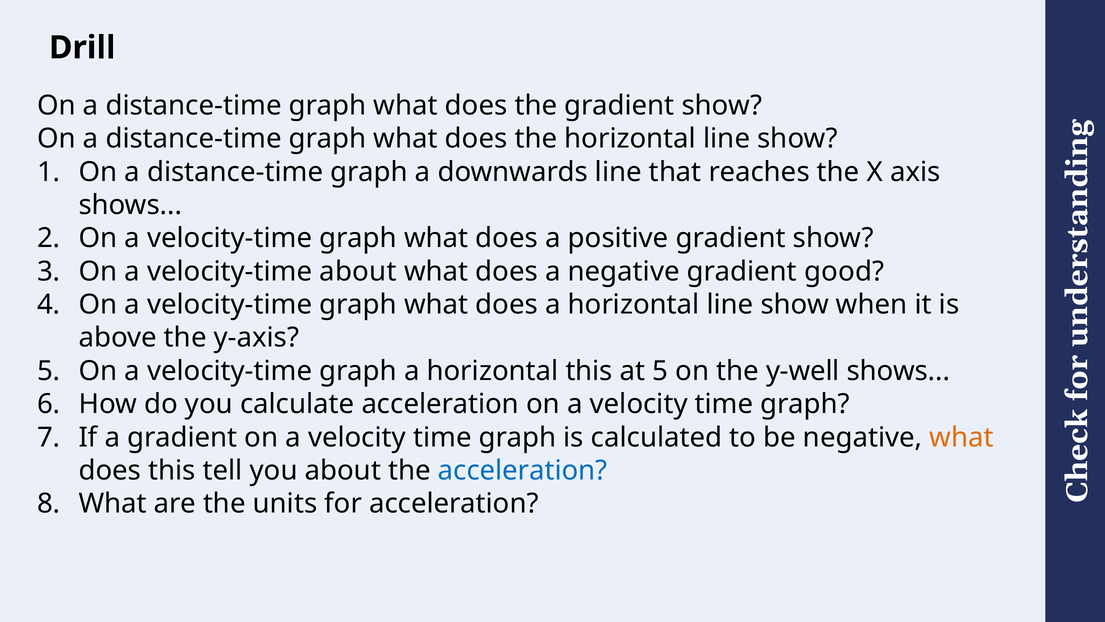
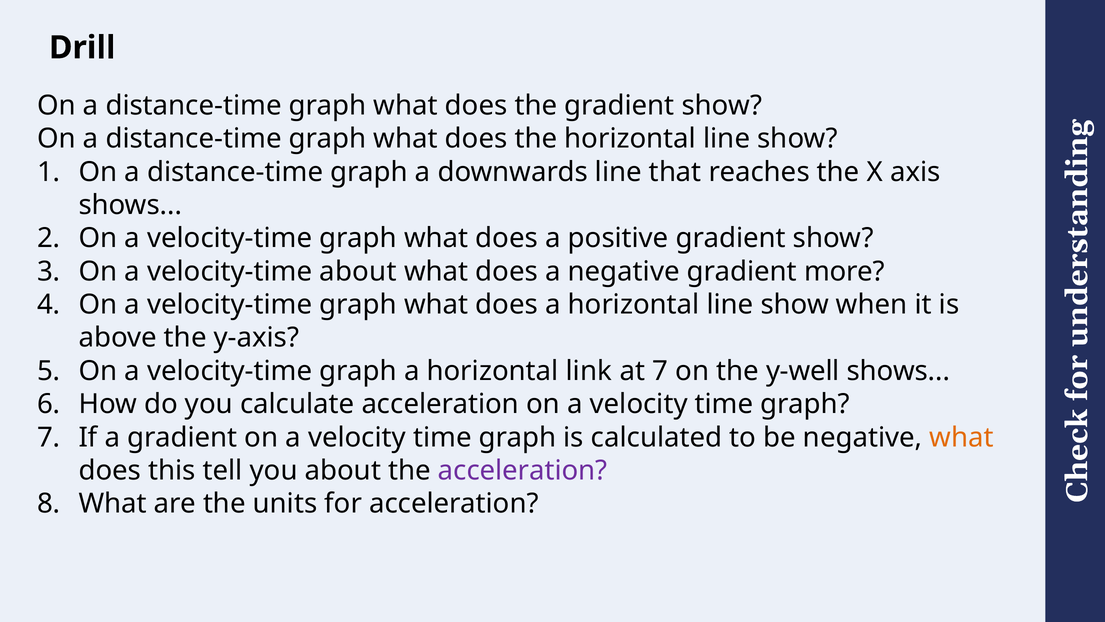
good: good -> more
horizontal this: this -> link
at 5: 5 -> 7
acceleration at (523, 470) colour: blue -> purple
